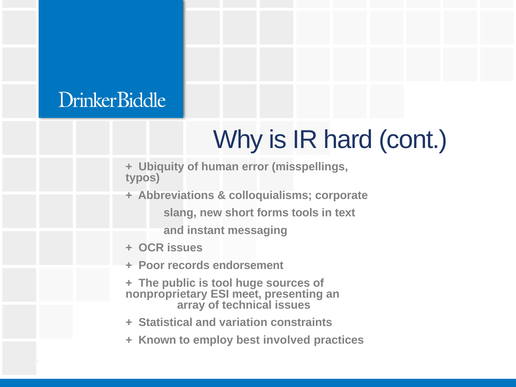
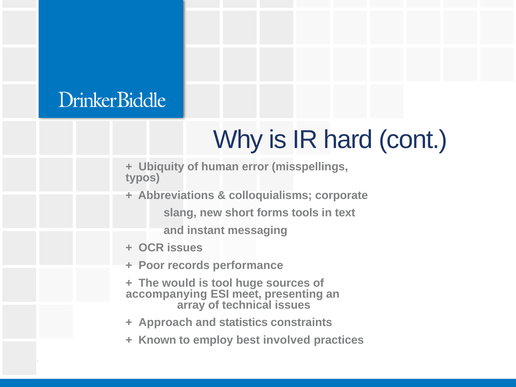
endorsement: endorsement -> performance
public: public -> would
nonproprietary: nonproprietary -> accompanying
Statistical: Statistical -> Approach
variation: variation -> statistics
